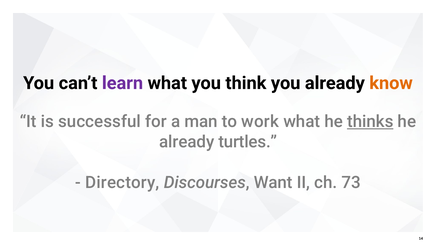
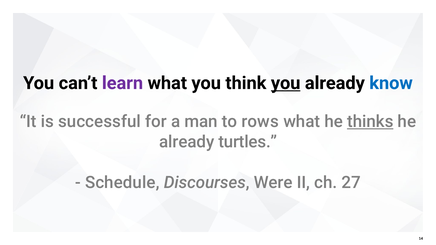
you at (286, 83) underline: none -> present
know colour: orange -> blue
work: work -> rows
Directory: Directory -> Schedule
Want: Want -> Were
73: 73 -> 27
